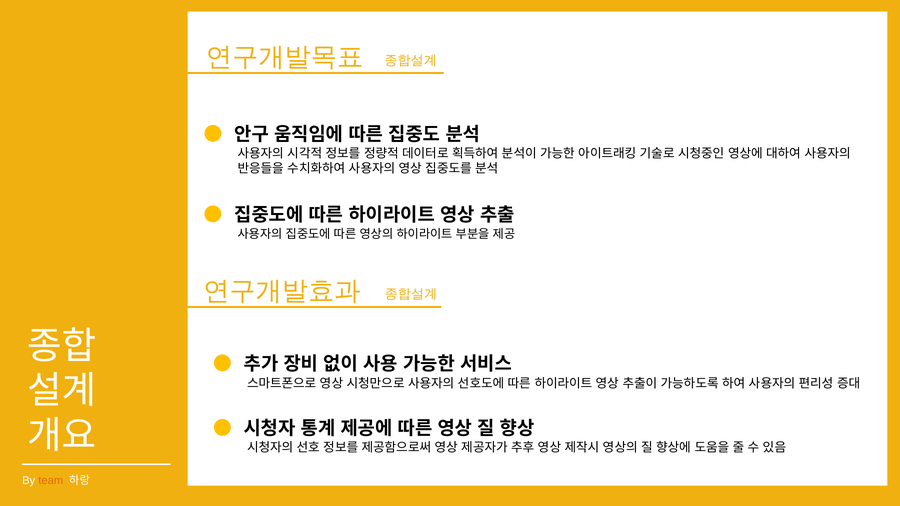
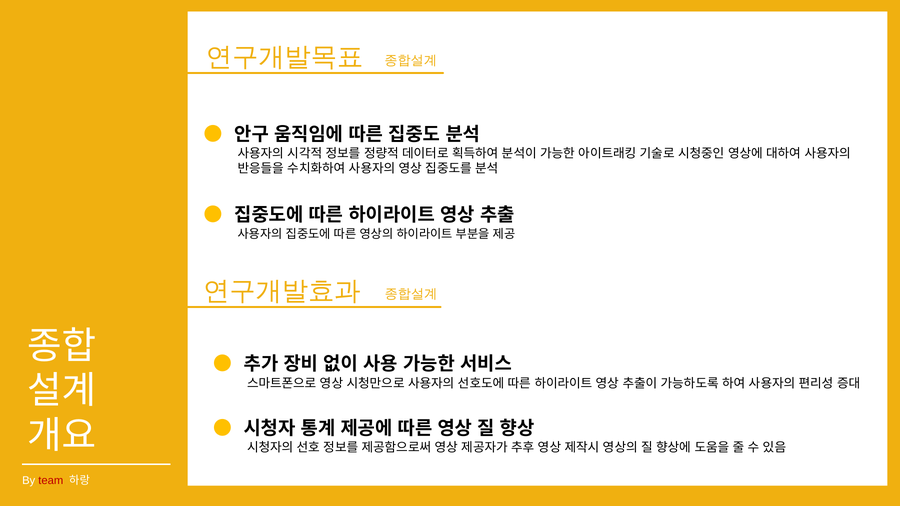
team colour: orange -> red
